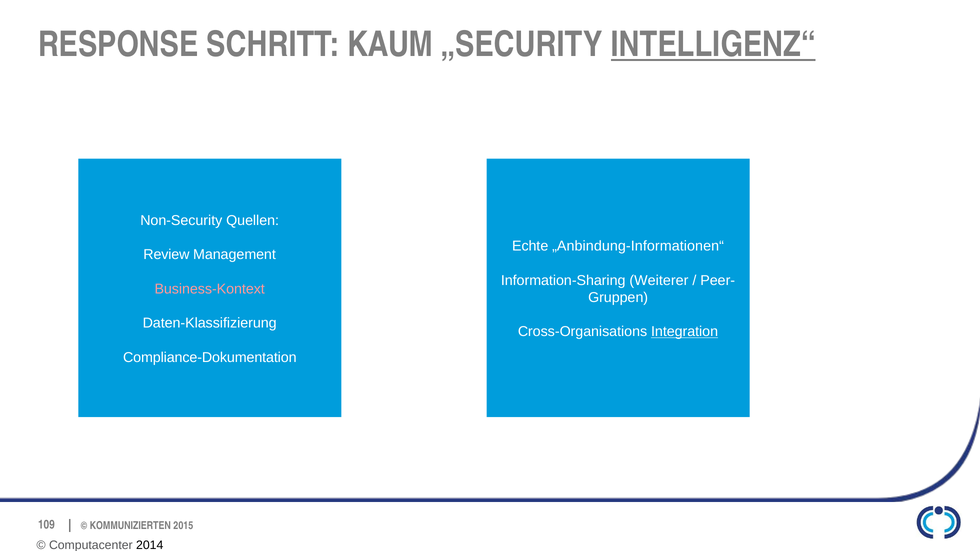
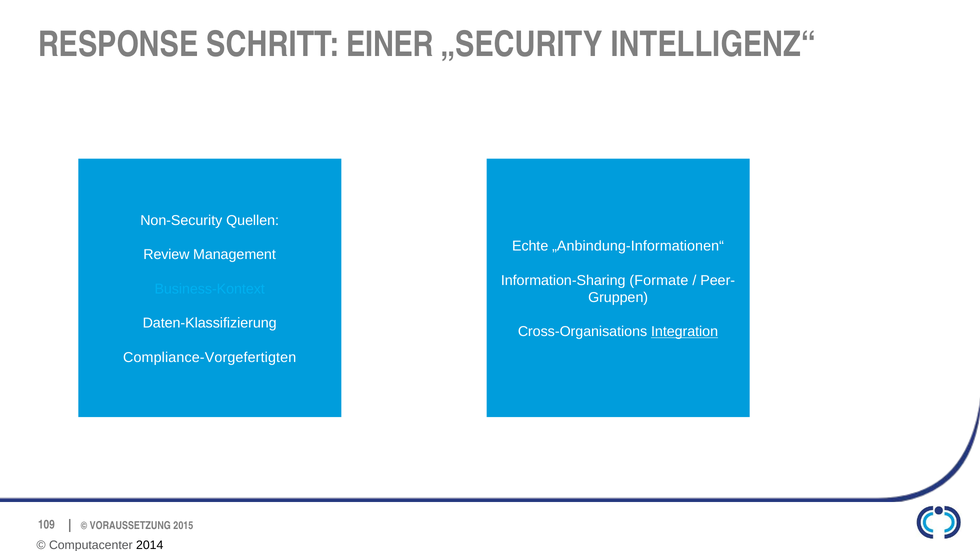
KAUM: KAUM -> EINER
INTELLIGENZ“ underline: present -> none
Weiterer: Weiterer -> Formate
Business-Kontext colour: pink -> light blue
Compliance-Dokumentation: Compliance-Dokumentation -> Compliance-Vorgefertigten
KOMMUNIZIERTEN: KOMMUNIZIERTEN -> VORAUSSETZUNG
